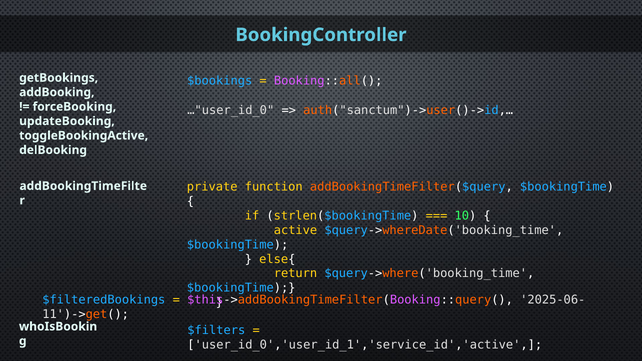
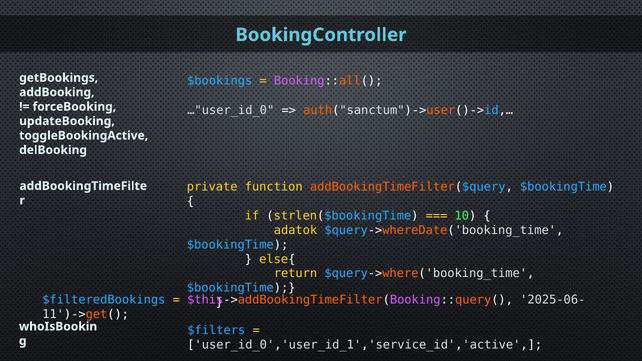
active: active -> adatok
